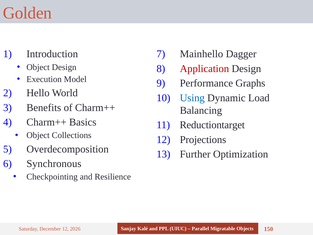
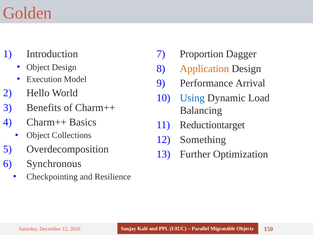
Mainhello: Mainhello -> Proportion
Application colour: red -> orange
Graphs: Graphs -> Arrival
Projections: Projections -> Something
